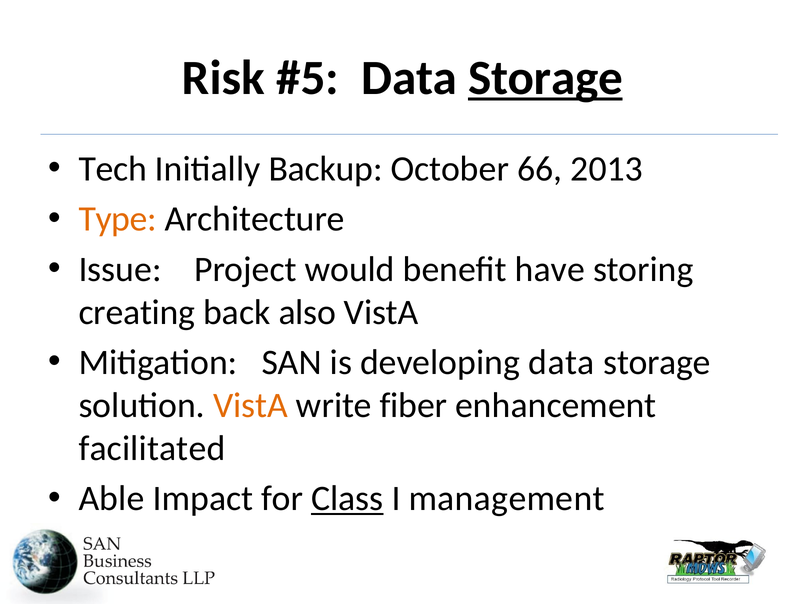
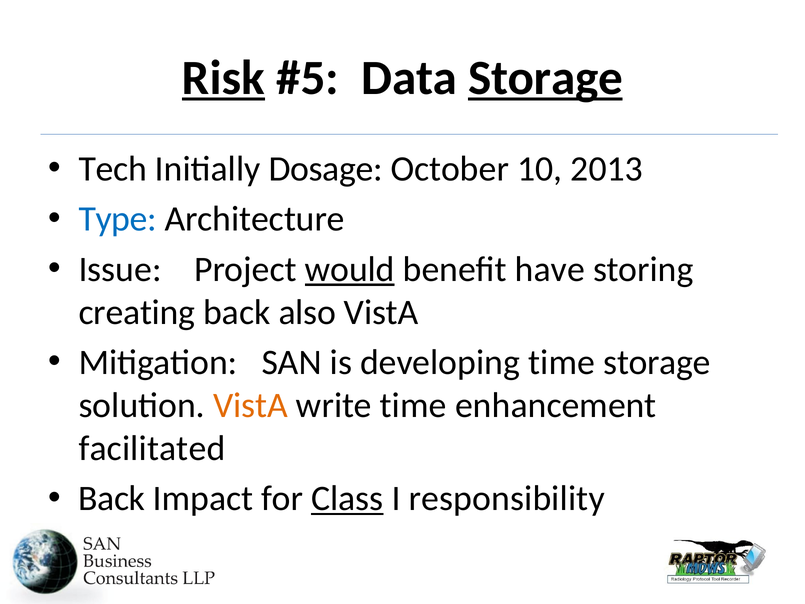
Risk underline: none -> present
Backup: Backup -> Dosage
66: 66 -> 10
Type colour: orange -> blue
would underline: none -> present
developing data: data -> time
write fiber: fiber -> time
Able at (111, 498): Able -> Back
management: management -> responsibility
